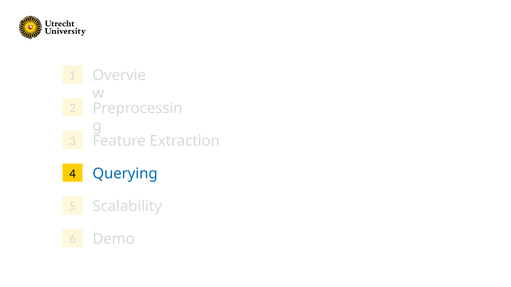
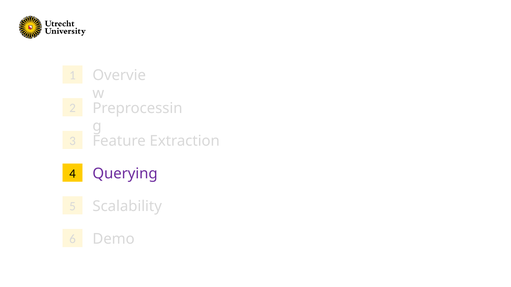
Querying colour: blue -> purple
